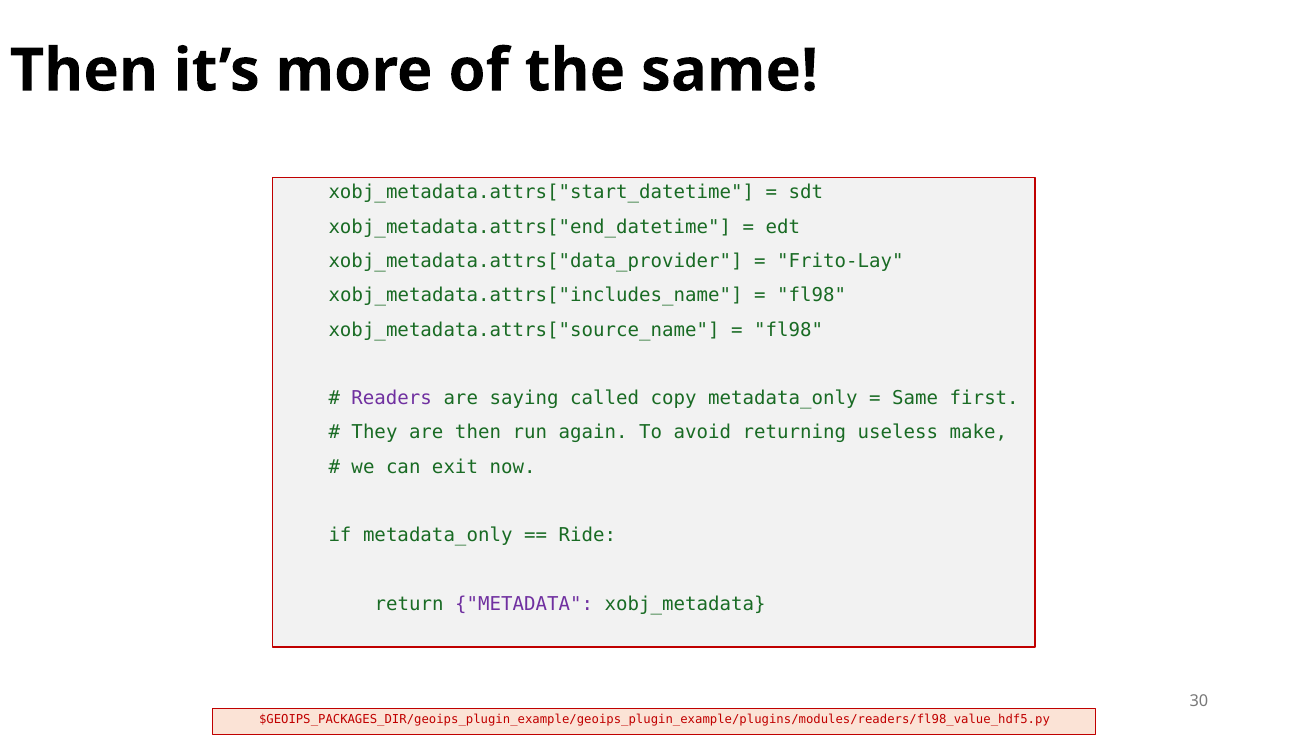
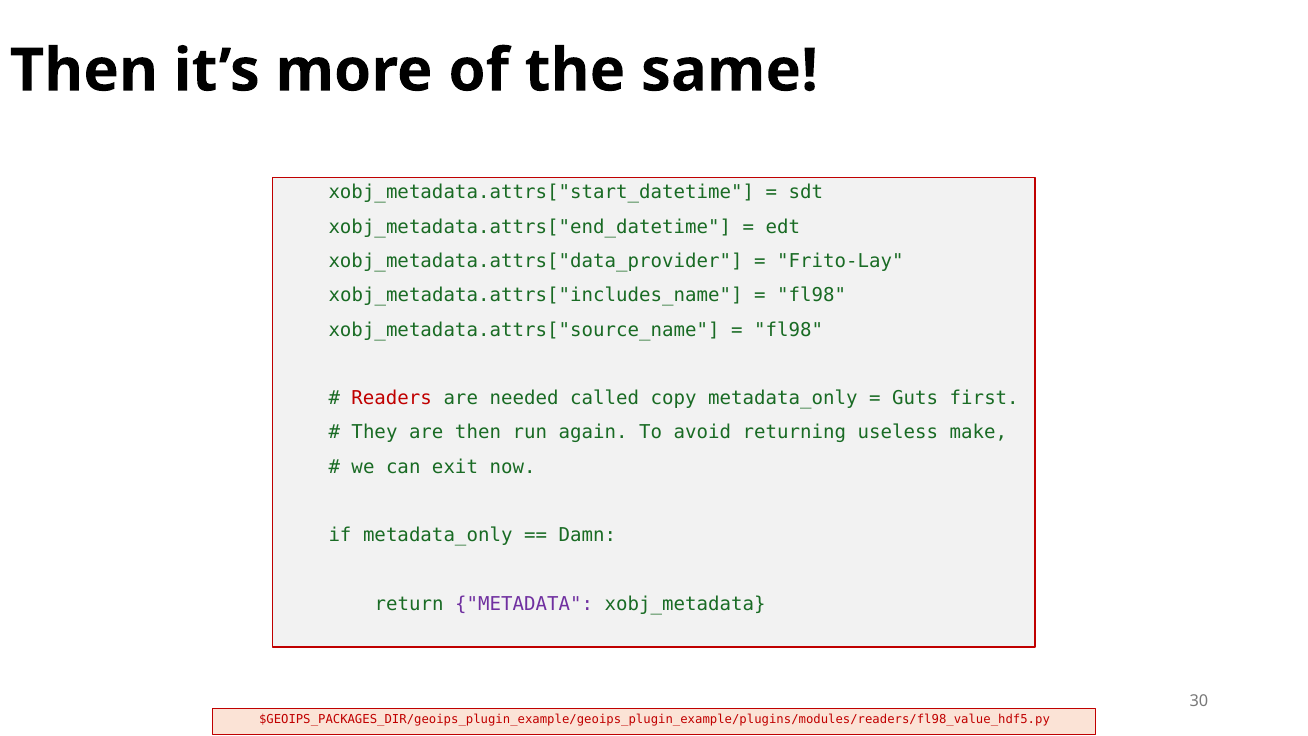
Readers colour: purple -> red
saying: saying -> needed
Same at (915, 398): Same -> Guts
Ride: Ride -> Damn
